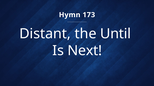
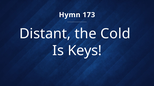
Until: Until -> Cold
Next: Next -> Keys
